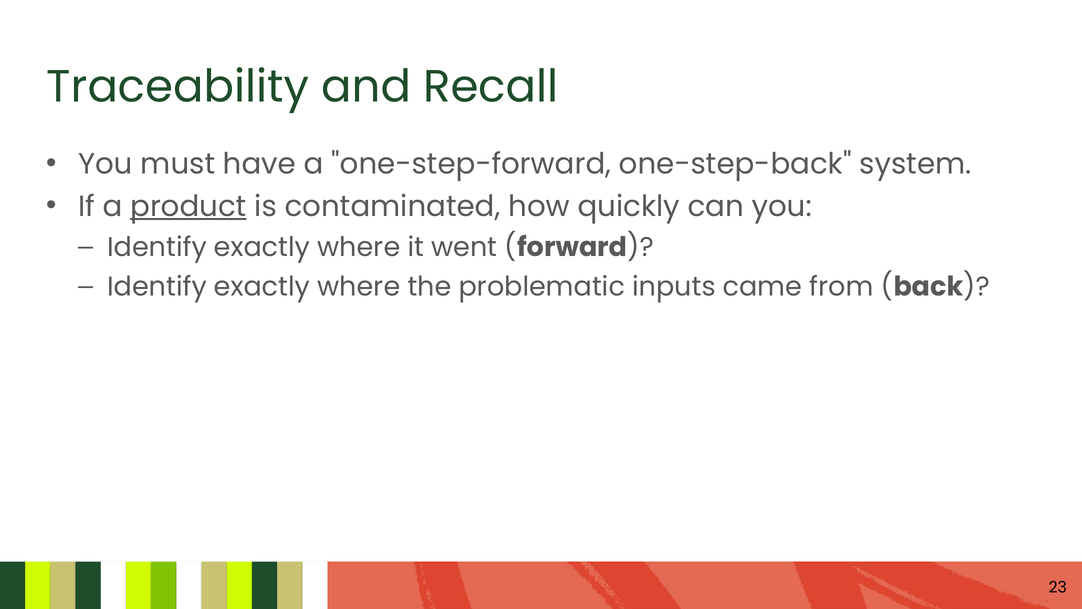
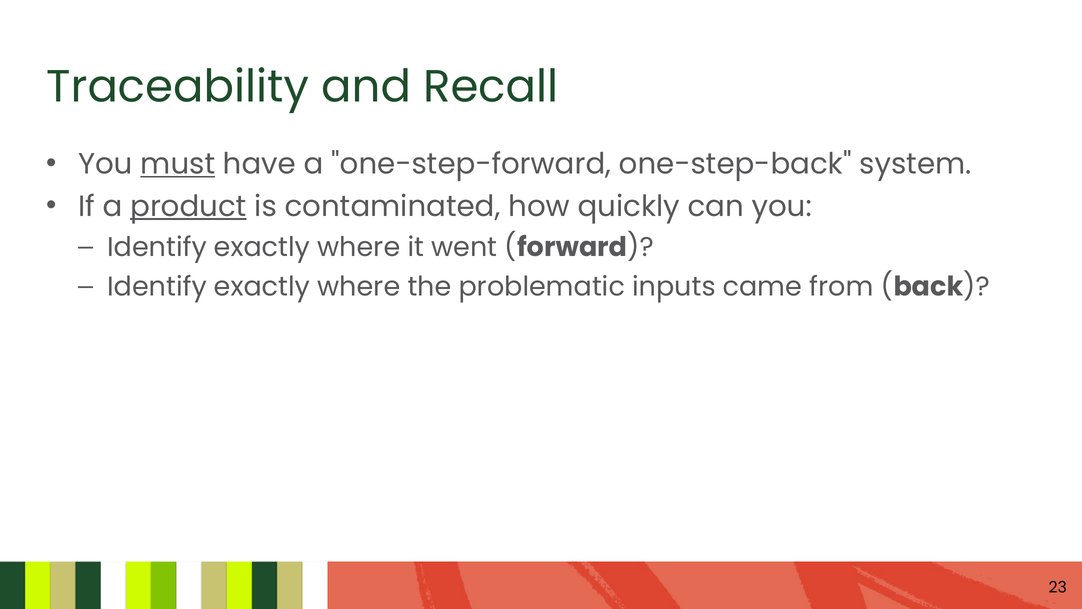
must underline: none -> present
